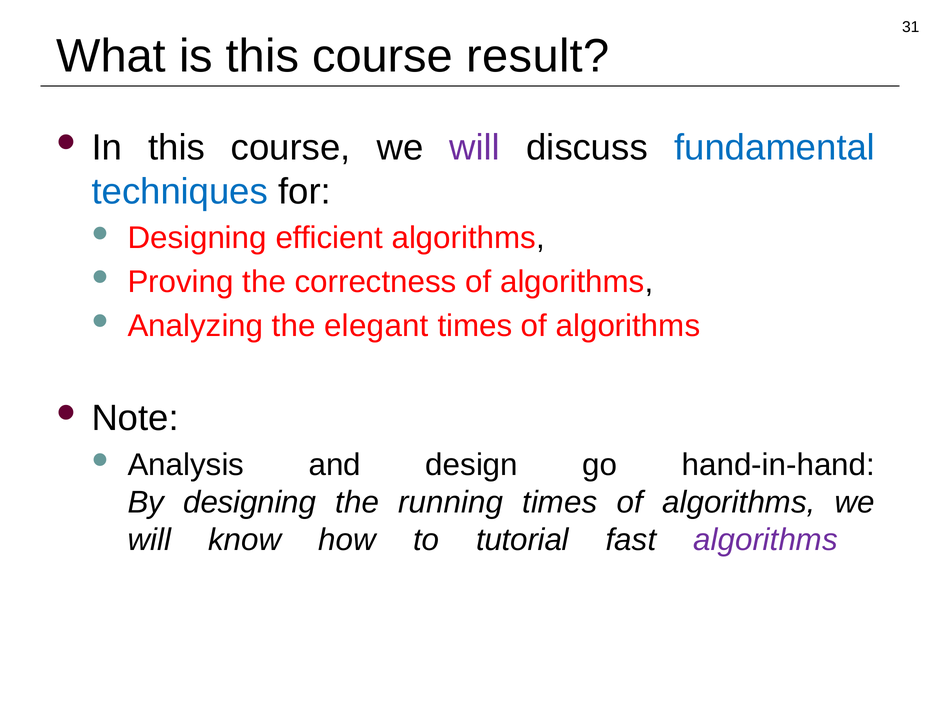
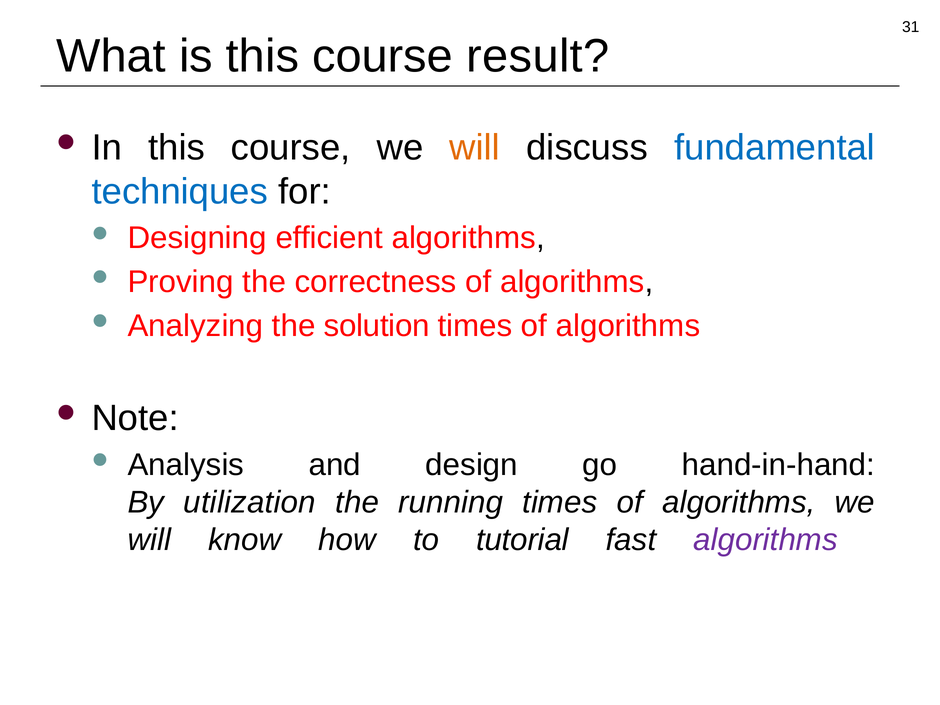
will at (475, 148) colour: purple -> orange
elegant: elegant -> solution
By designing: designing -> utilization
